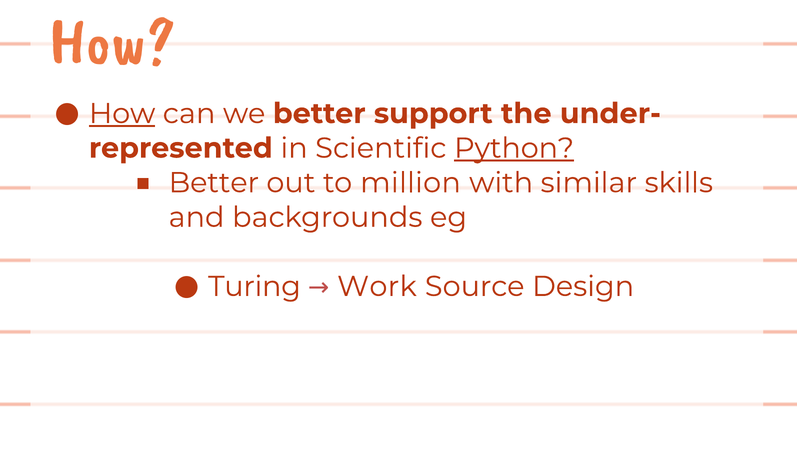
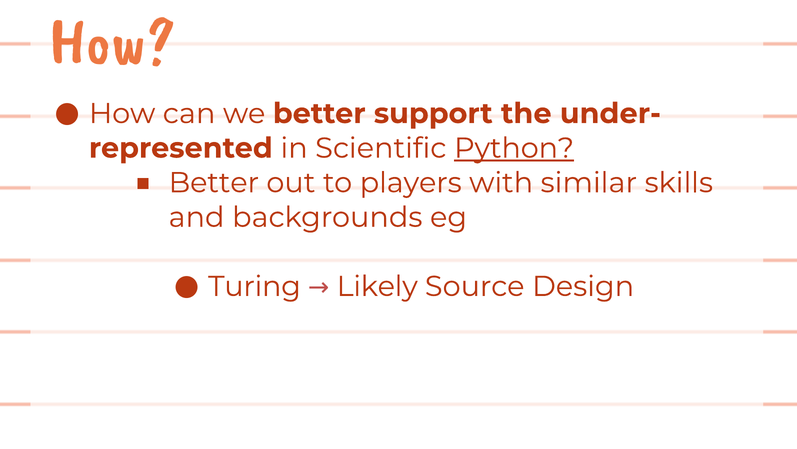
How at (122, 113) underline: present -> none
million: million -> players
Work: Work -> Likely
